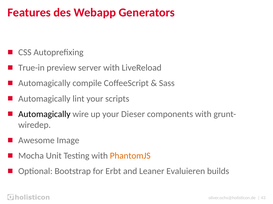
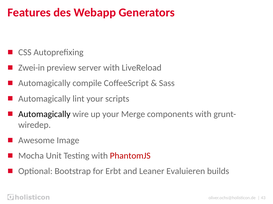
True-in: True-in -> Zwei-in
Dieser: Dieser -> Merge
PhantomJS colour: orange -> red
